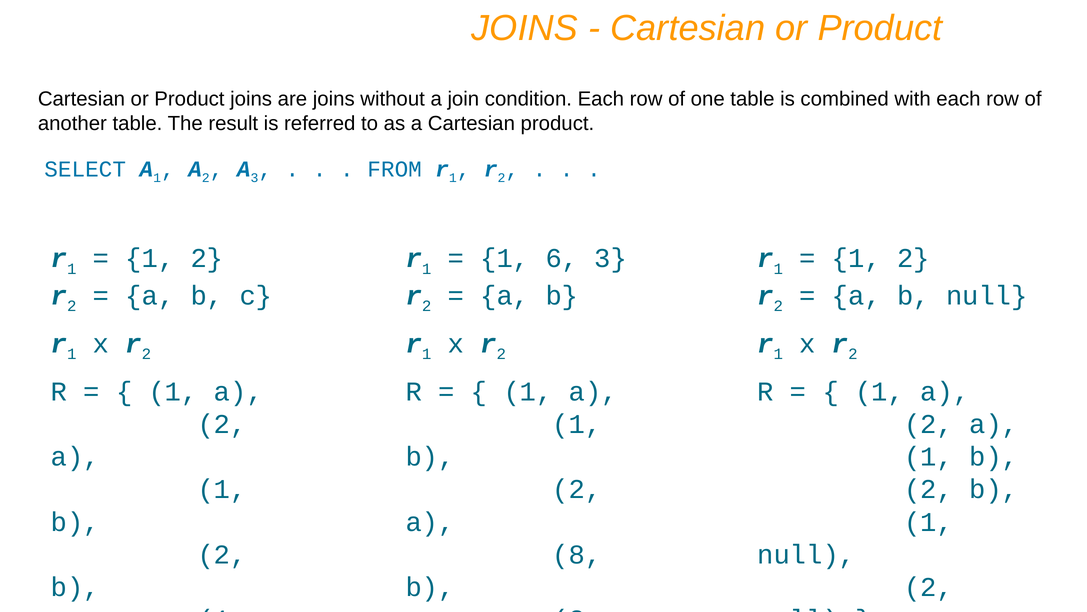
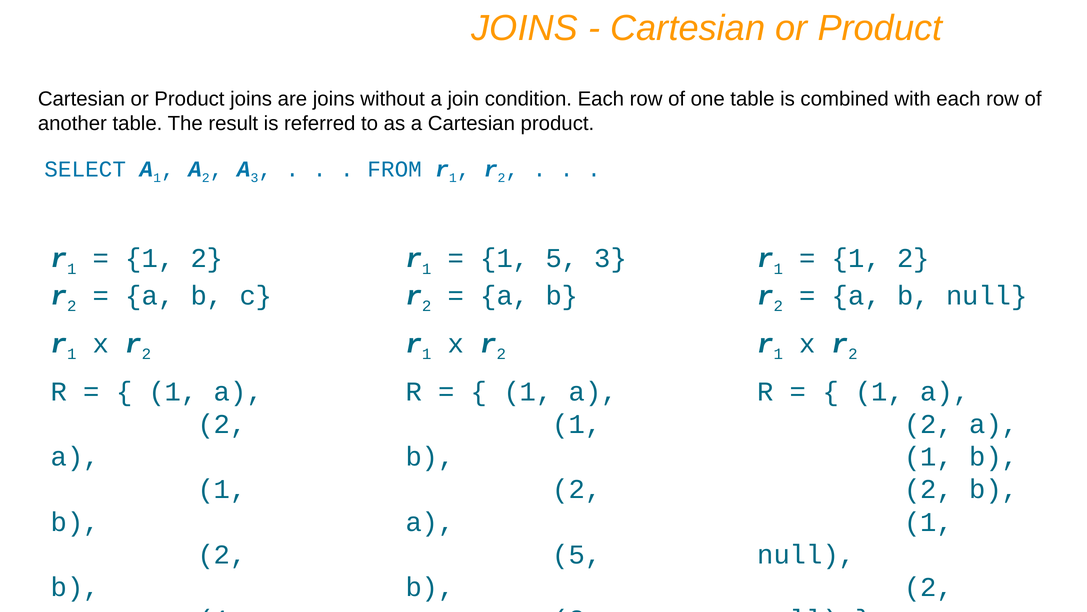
1 6: 6 -> 5
8 at (577, 554): 8 -> 5
